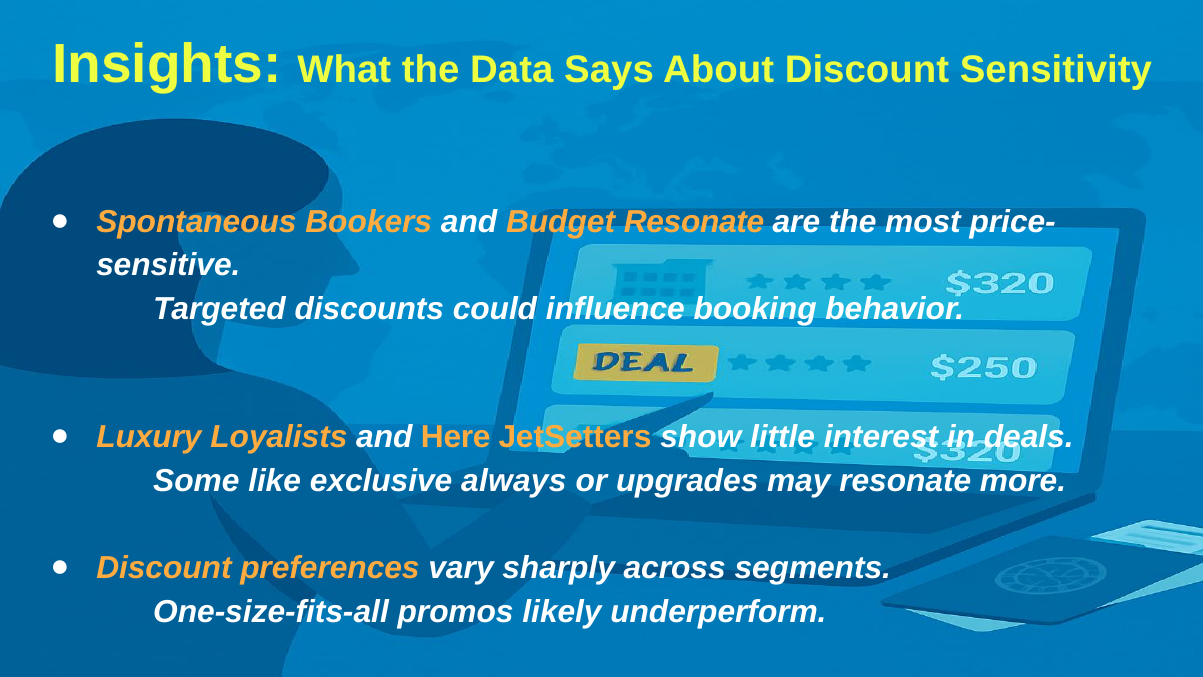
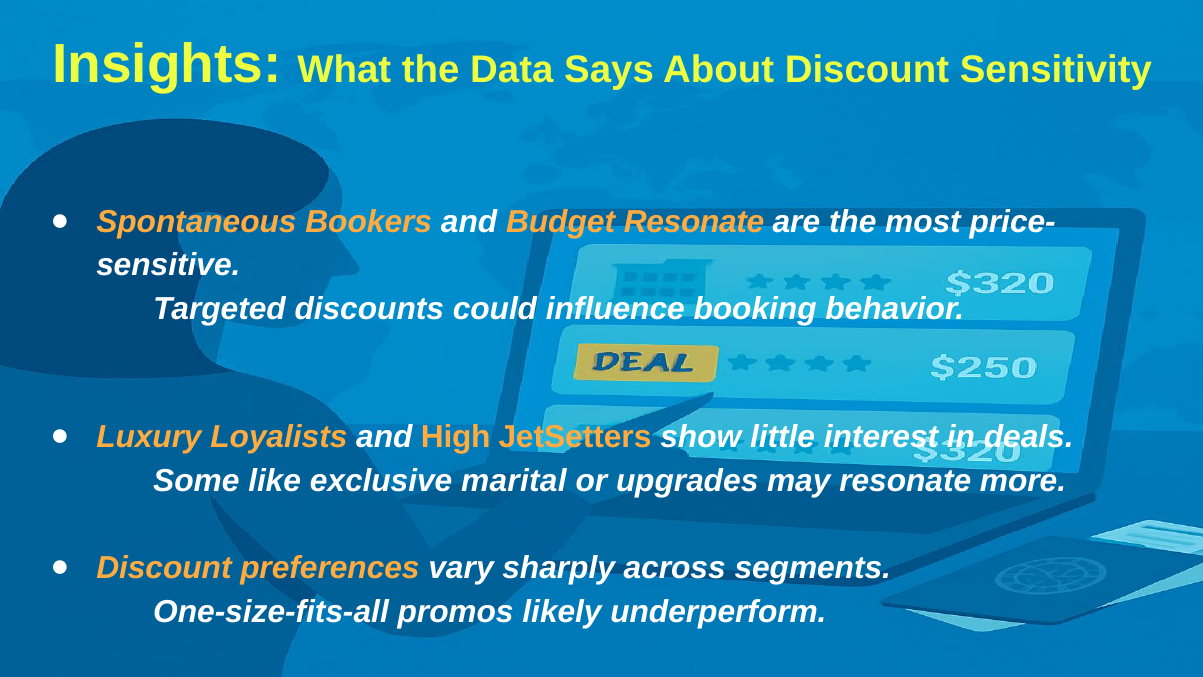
Here: Here -> High
always: always -> marital
